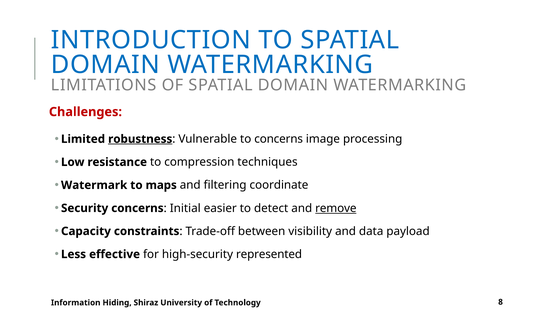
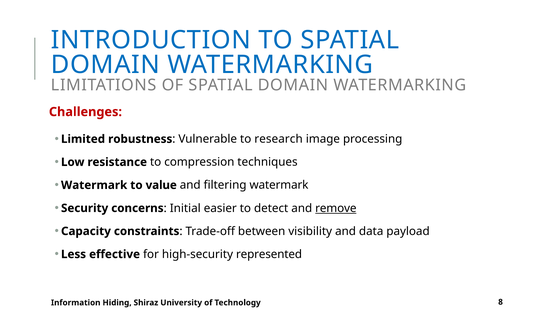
robustness underline: present -> none
to concerns: concerns -> research
maps: maps -> value
filtering coordinate: coordinate -> watermark
